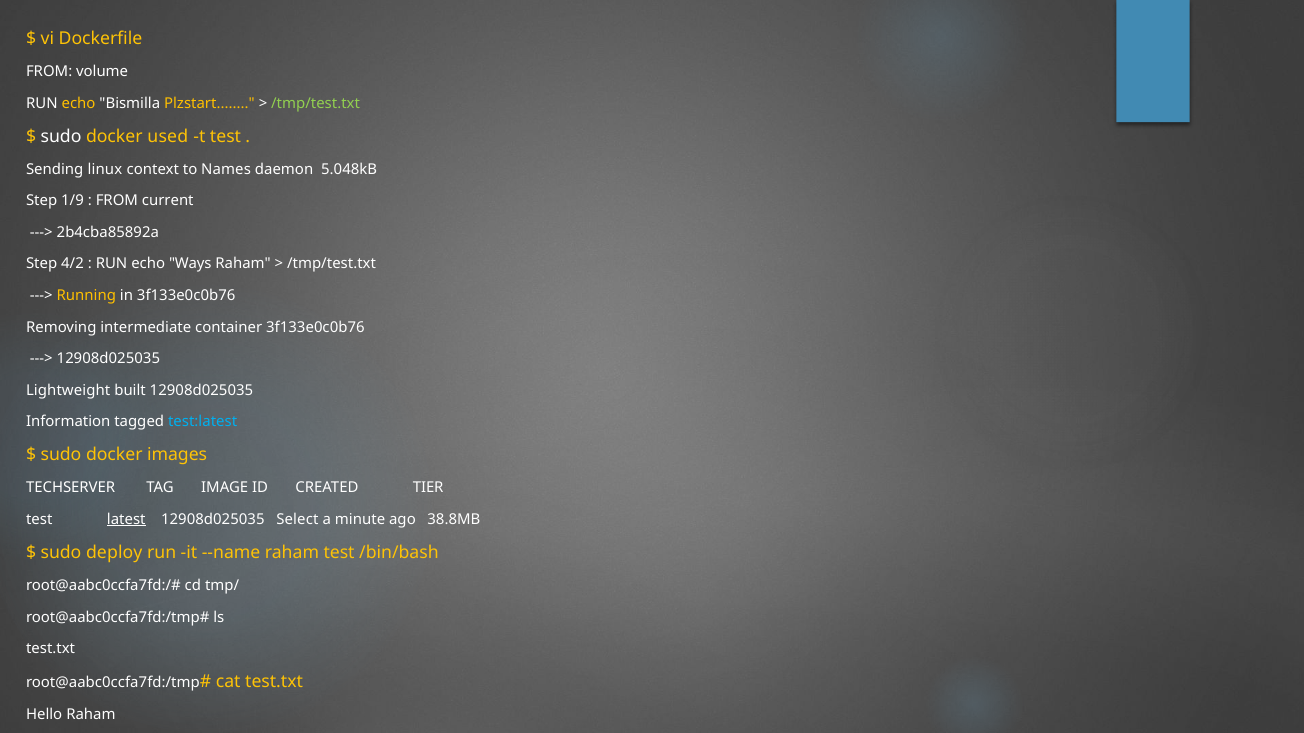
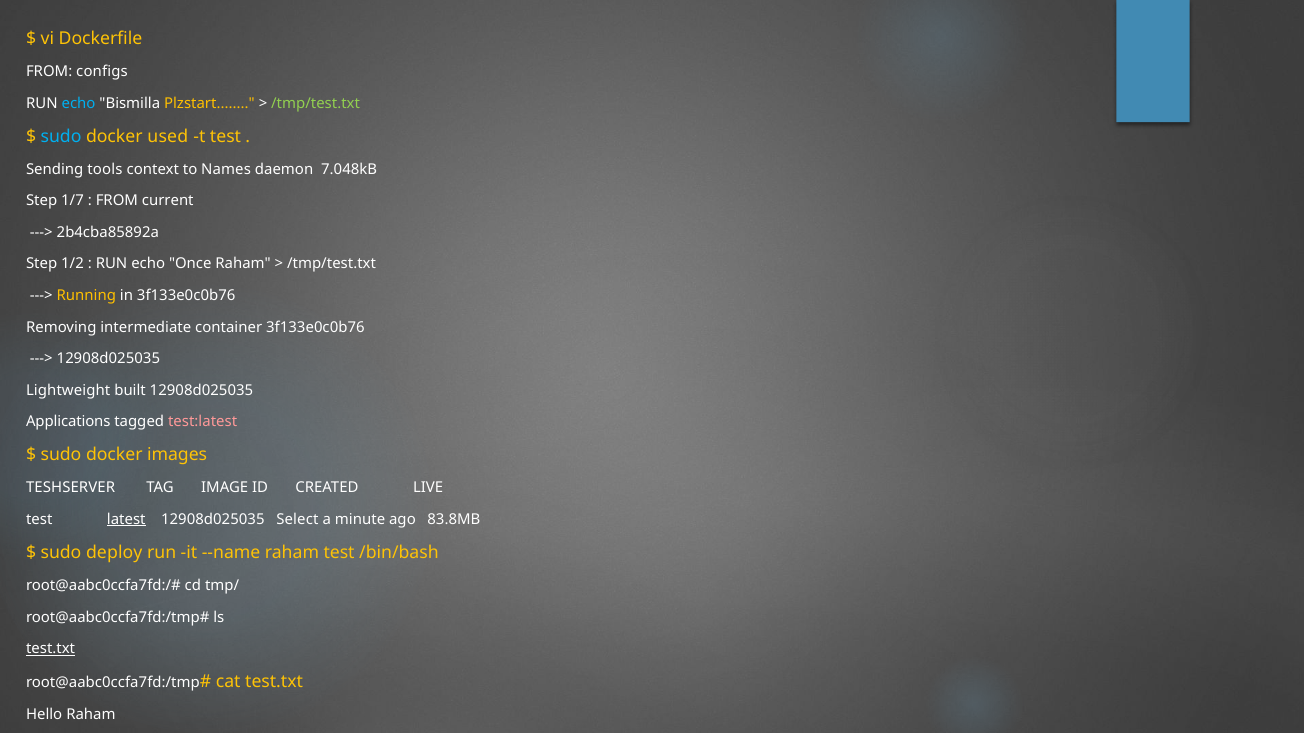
volume: volume -> configs
echo at (79, 103) colour: yellow -> light blue
sudo at (61, 137) colour: white -> light blue
linux: linux -> tools
5.048kB: 5.048kB -> 7.048kB
1/9: 1/9 -> 1/7
4/2: 4/2 -> 1/2
Ways: Ways -> Once
Information: Information -> Applications
test:latest colour: light blue -> pink
TECHSERVER: TECHSERVER -> TESHSERVER
TIER: TIER -> LIVE
38.8MB: 38.8MB -> 83.8MB
test.txt at (51, 649) underline: none -> present
